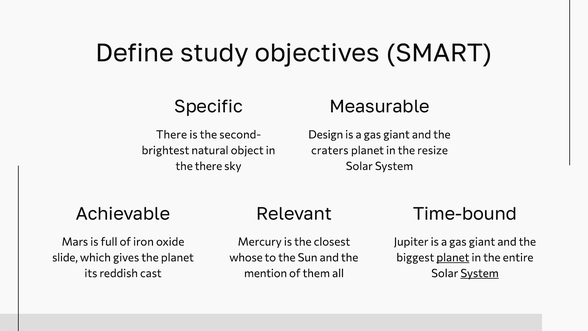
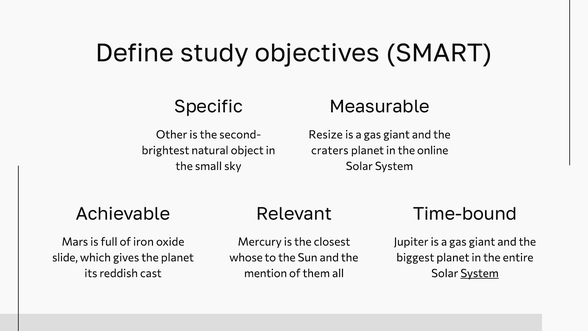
There at (172, 135): There -> Other
Design: Design -> Resize
resize: resize -> online
the there: there -> small
planet at (453, 257) underline: present -> none
